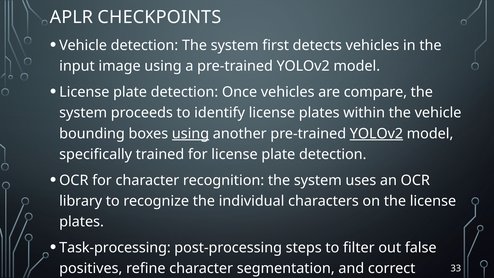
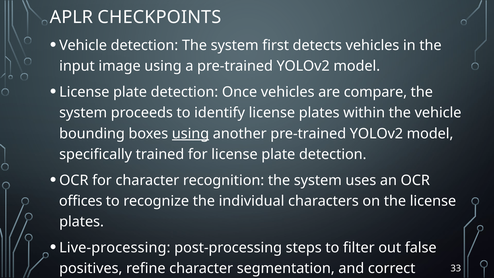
YOLOv2 at (376, 134) underline: present -> none
library: library -> offices
Task-processing: Task-processing -> Live-processing
